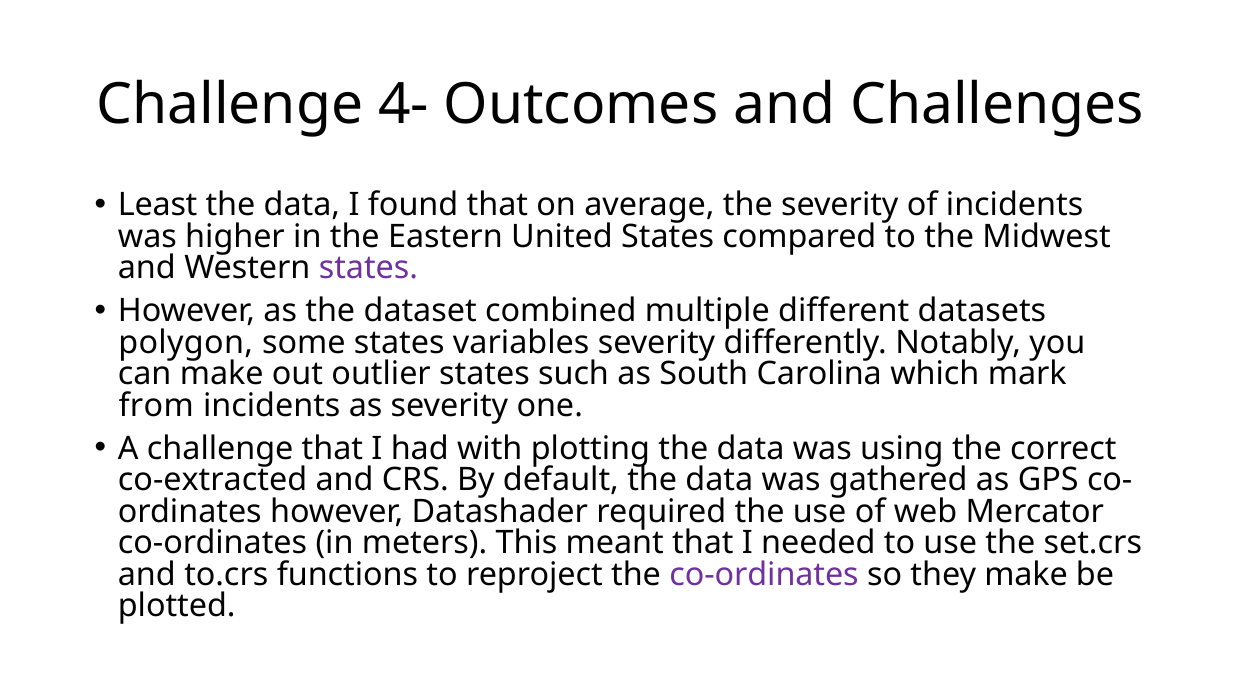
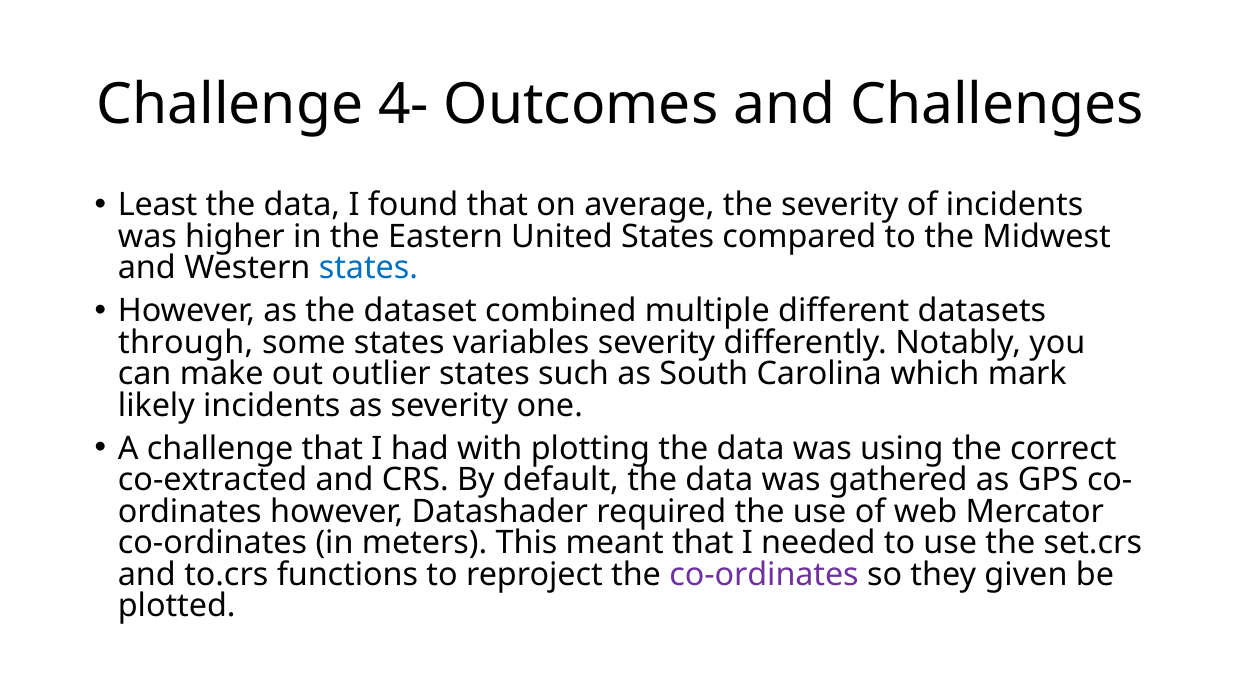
states at (368, 268) colour: purple -> blue
polygon: polygon -> through
from: from -> likely
they make: make -> given
